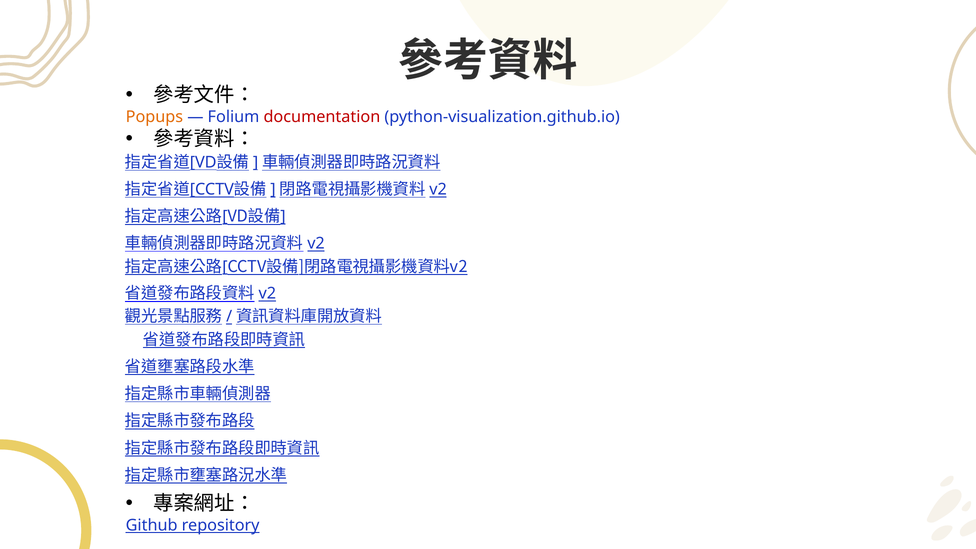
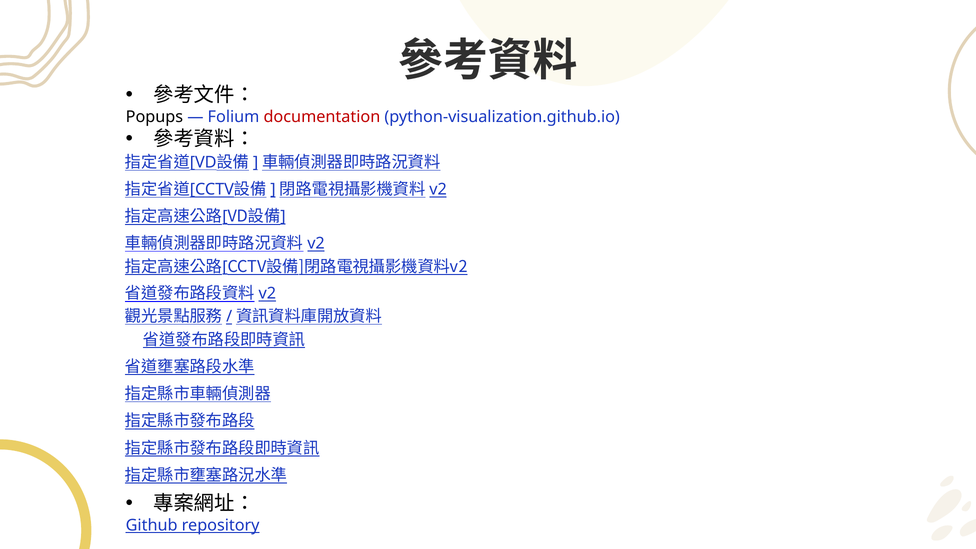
Popups colour: orange -> black
